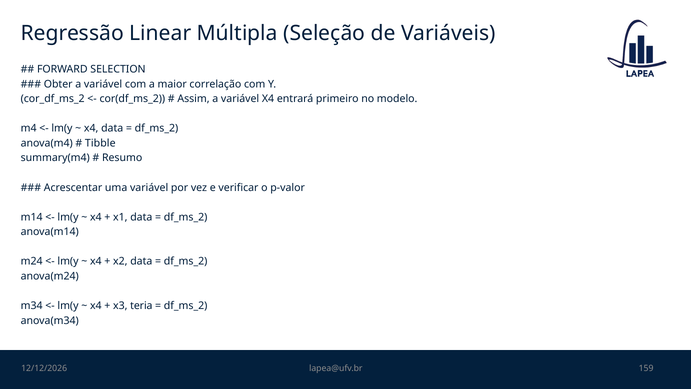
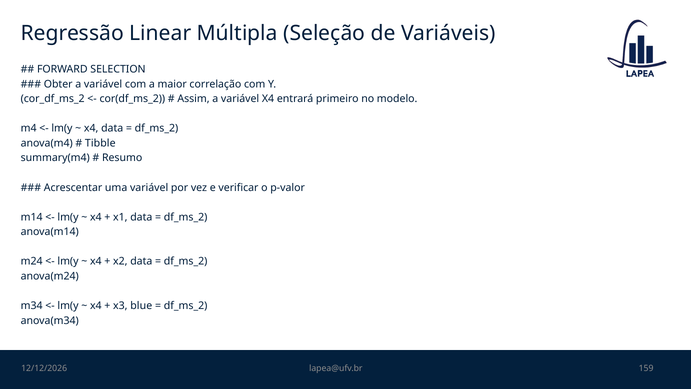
teria: teria -> blue
